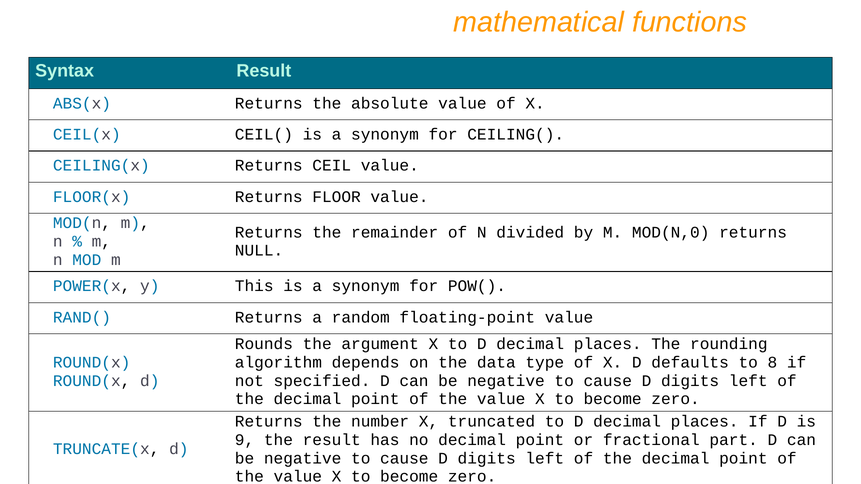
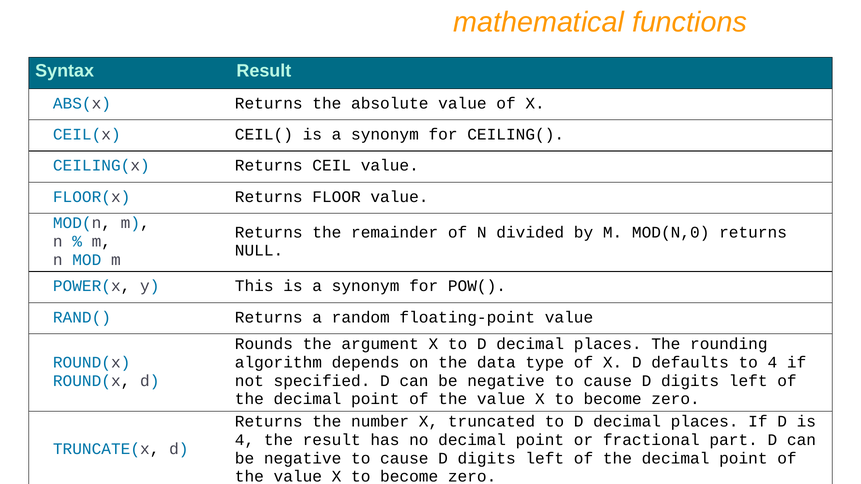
to 8: 8 -> 4
9 at (245, 440): 9 -> 4
